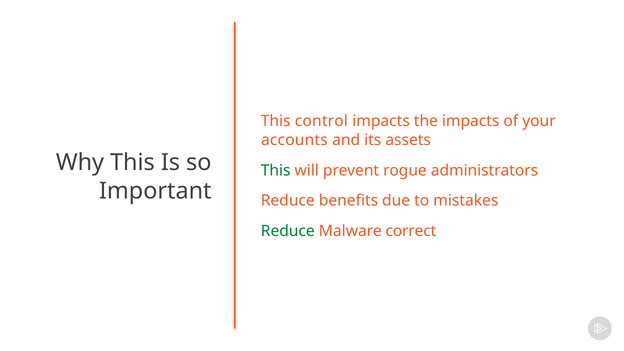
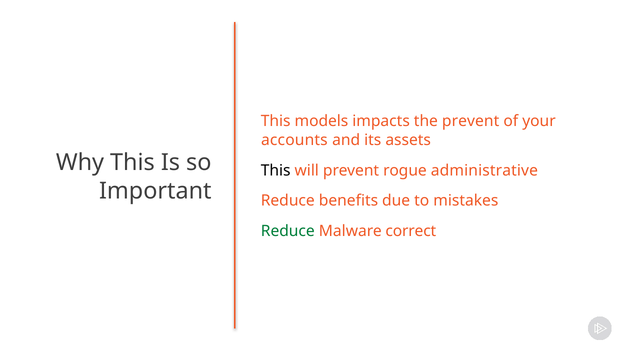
control: control -> models
the impacts: impacts -> prevent
This at (276, 170) colour: green -> black
administrators: administrators -> administrative
